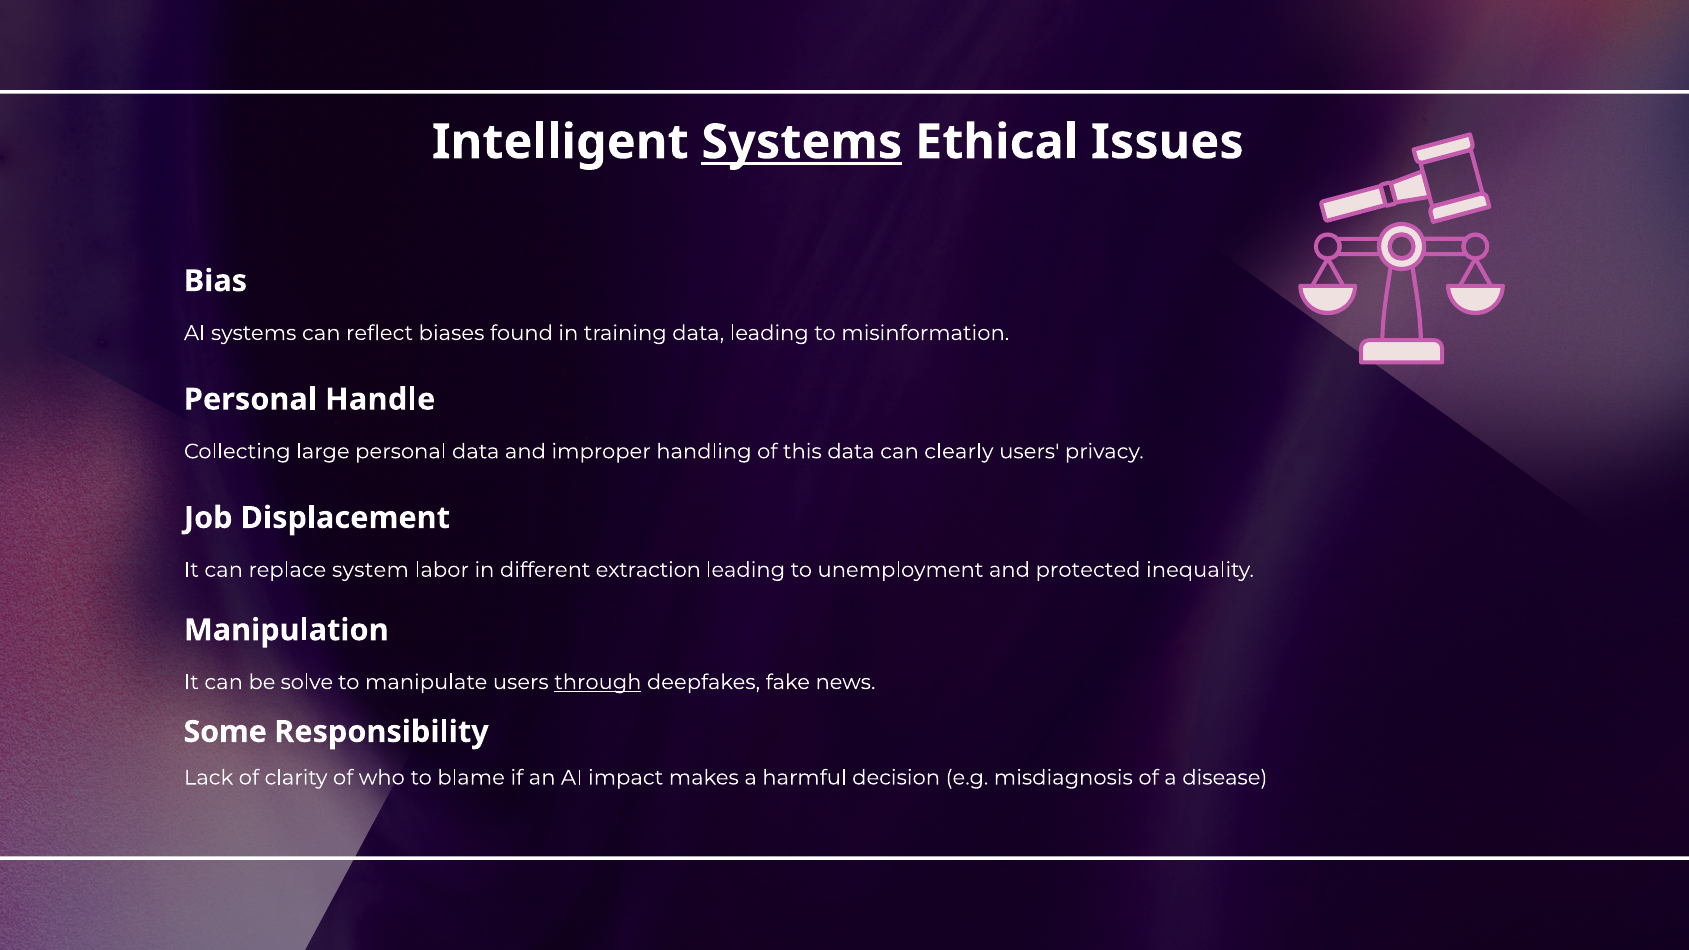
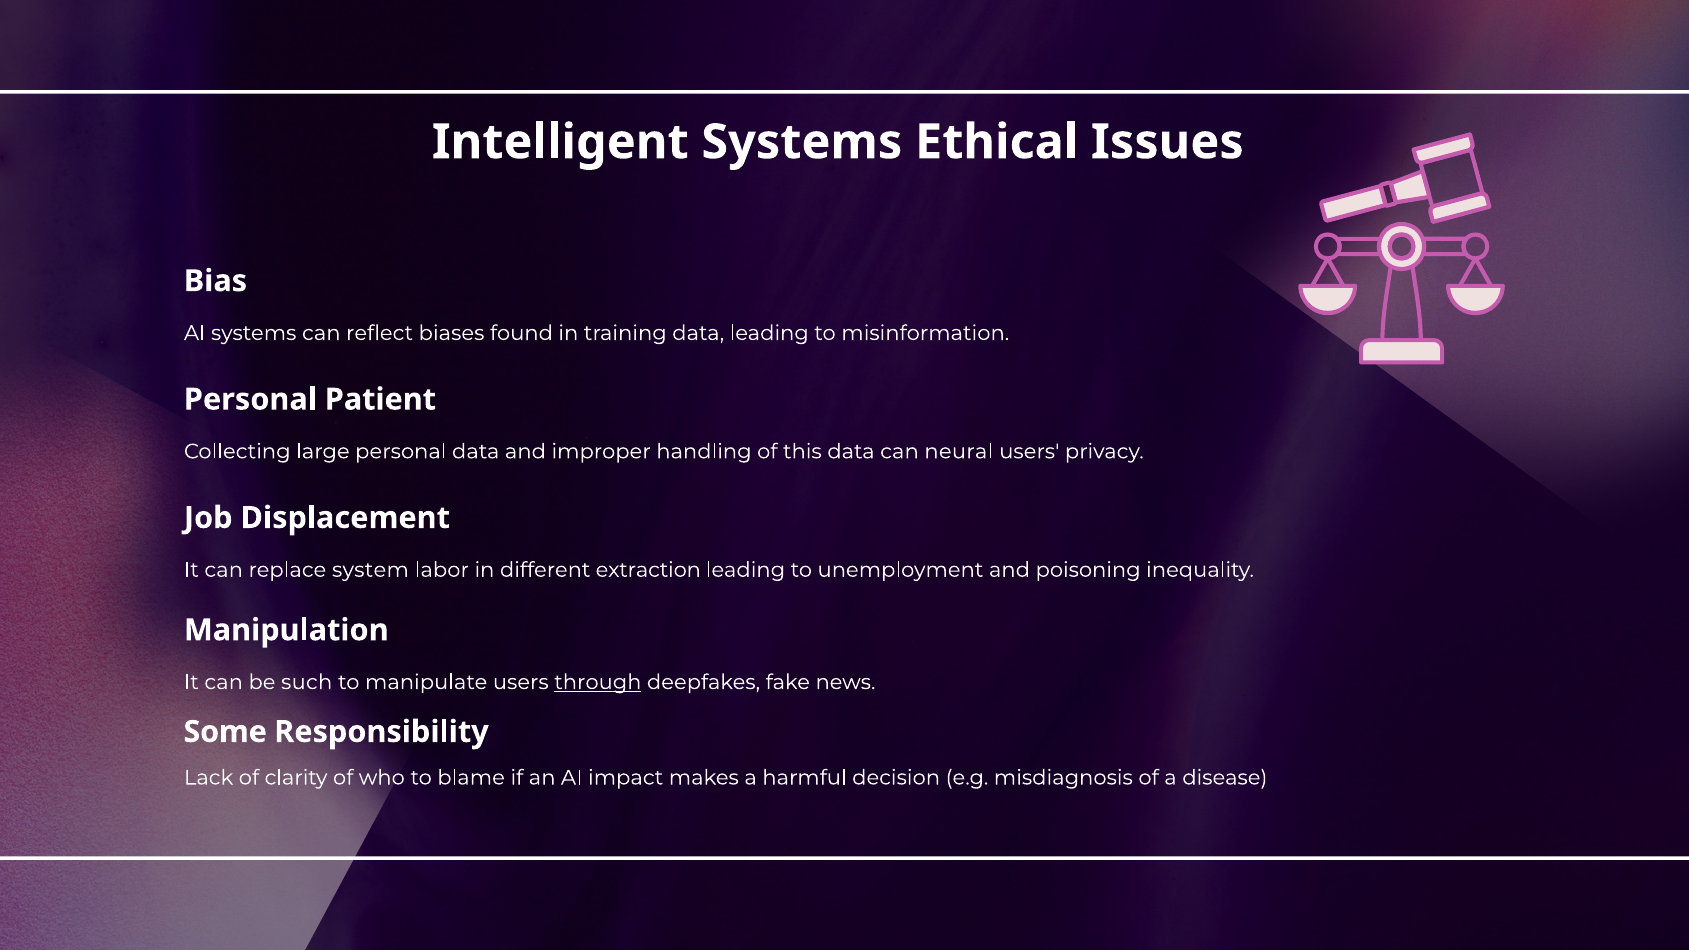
Systems at (802, 142) underline: present -> none
Handle: Handle -> Patient
clearly: clearly -> neural
protected: protected -> poisoning
solve: solve -> such
